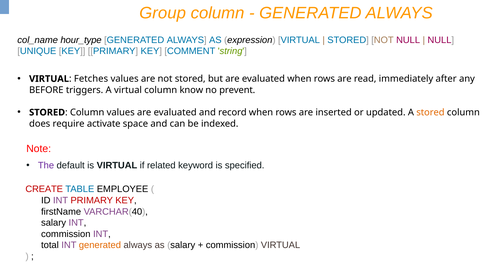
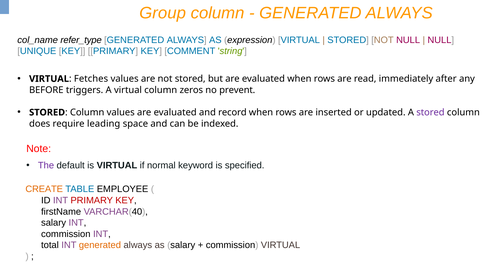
hour_type: hour_type -> refer_type
know: know -> zeros
stored at (430, 113) colour: orange -> purple
activate: activate -> leading
related: related -> normal
CREATE colour: red -> orange
